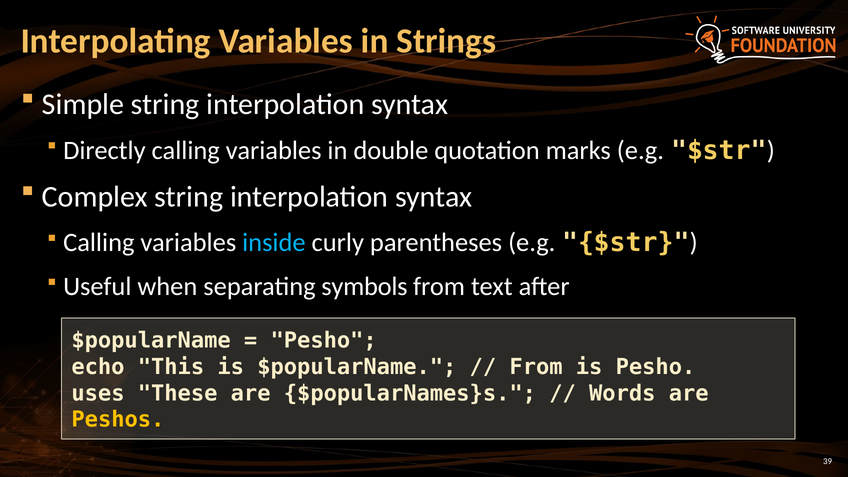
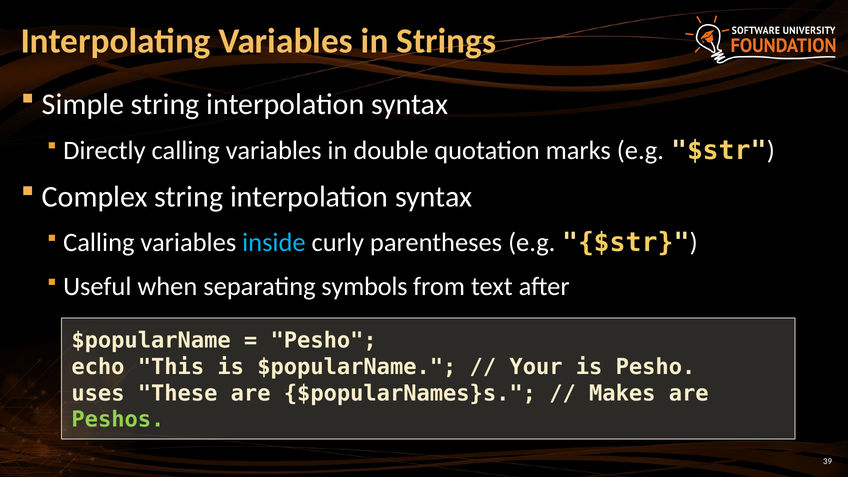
From at (536, 367): From -> Your
Words: Words -> Makes
Peshos colour: yellow -> light green
